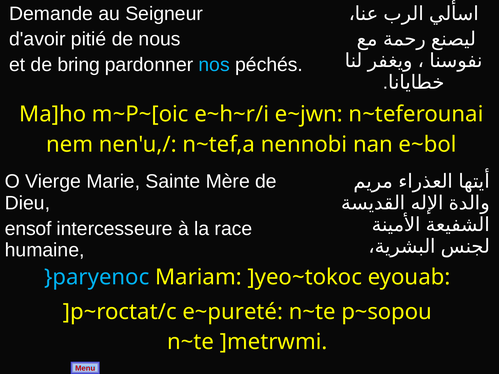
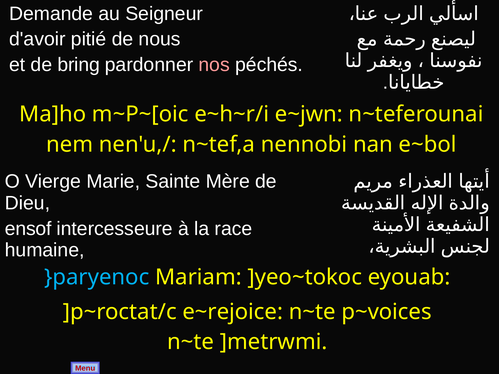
nos colour: light blue -> pink
e~pureté: e~pureté -> e~rejoice
p~sopou: p~sopou -> p~voices
